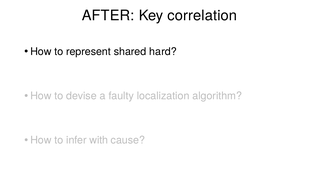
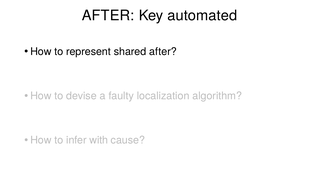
correlation: correlation -> automated
shared hard: hard -> after
